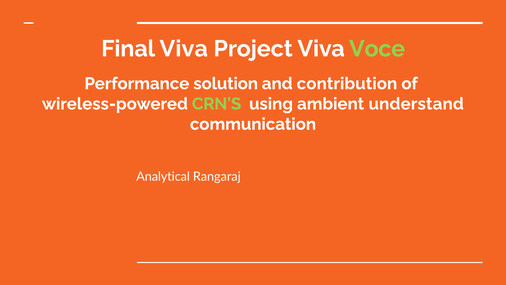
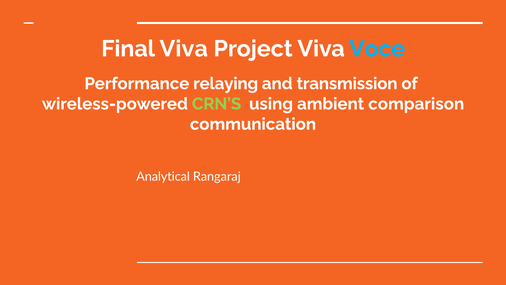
Voce colour: light green -> light blue
solution: solution -> relaying
contribution: contribution -> transmission
understand: understand -> comparison
